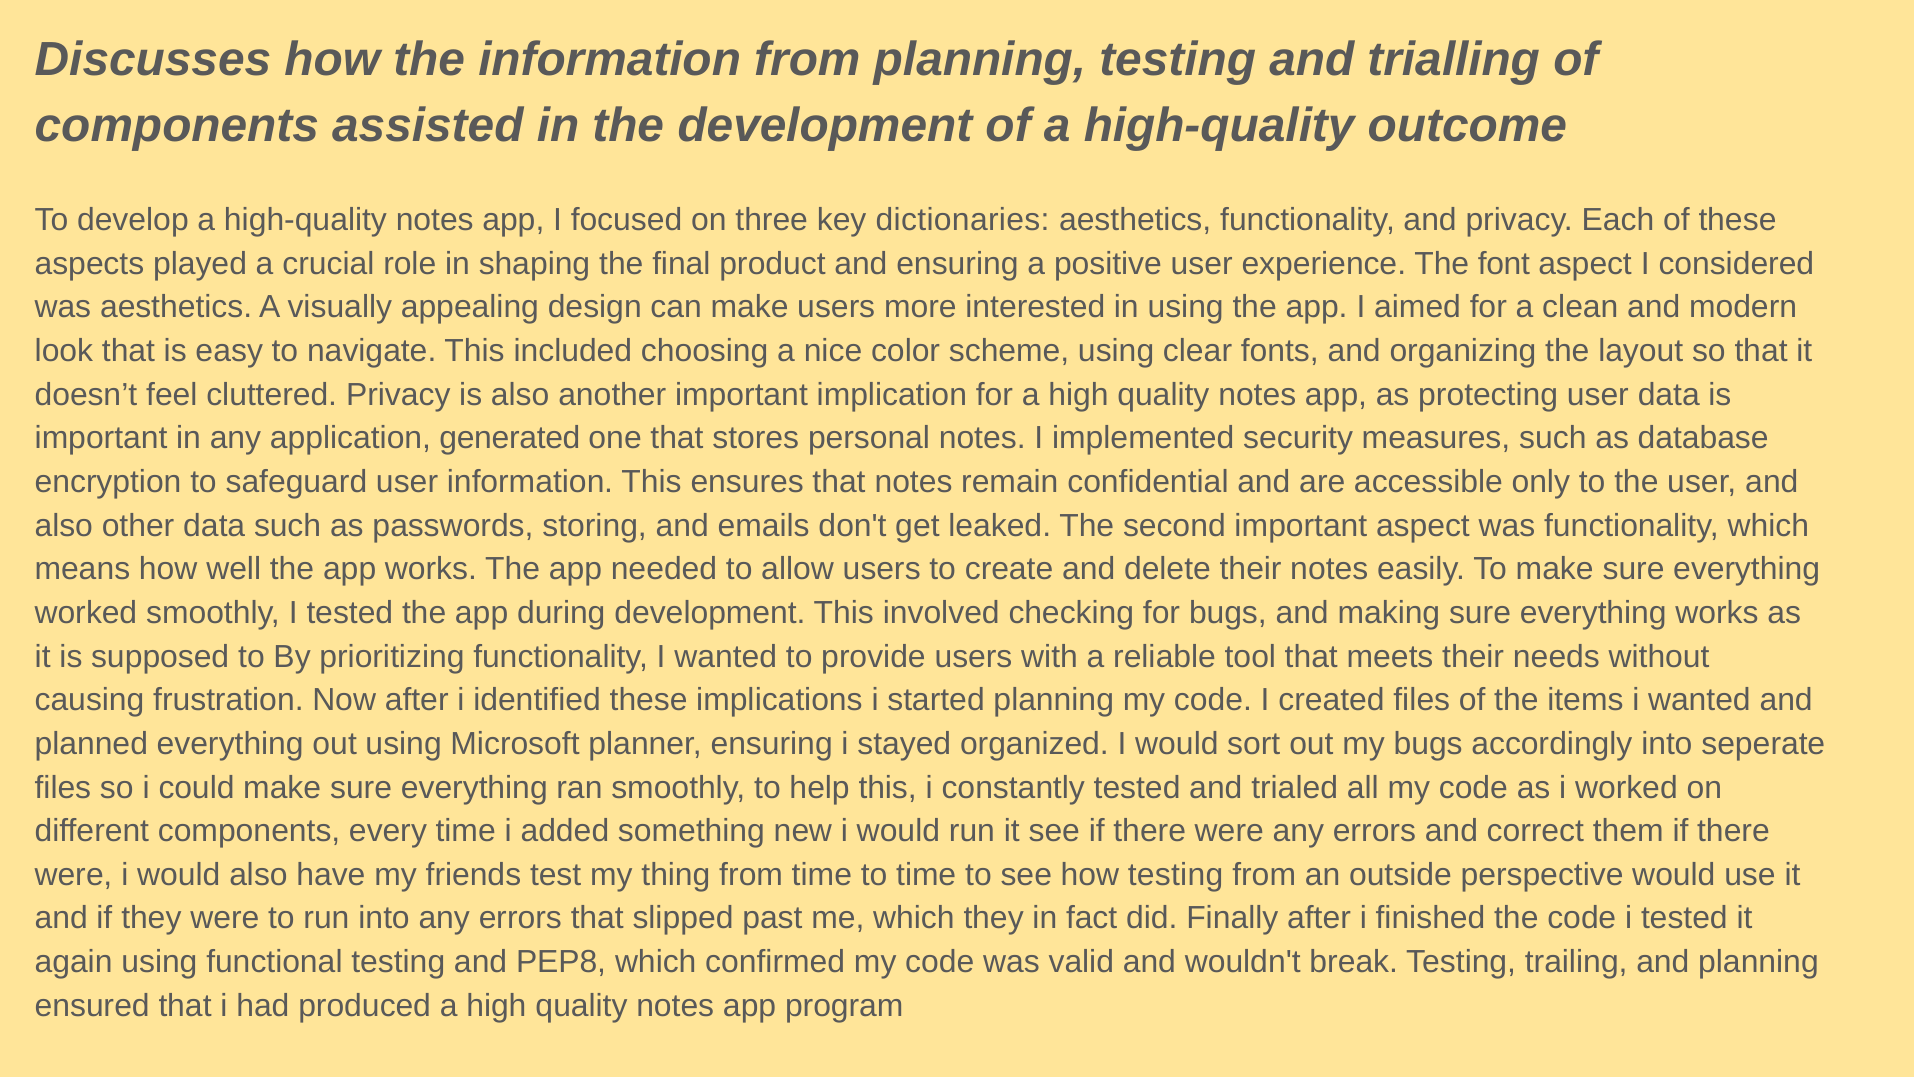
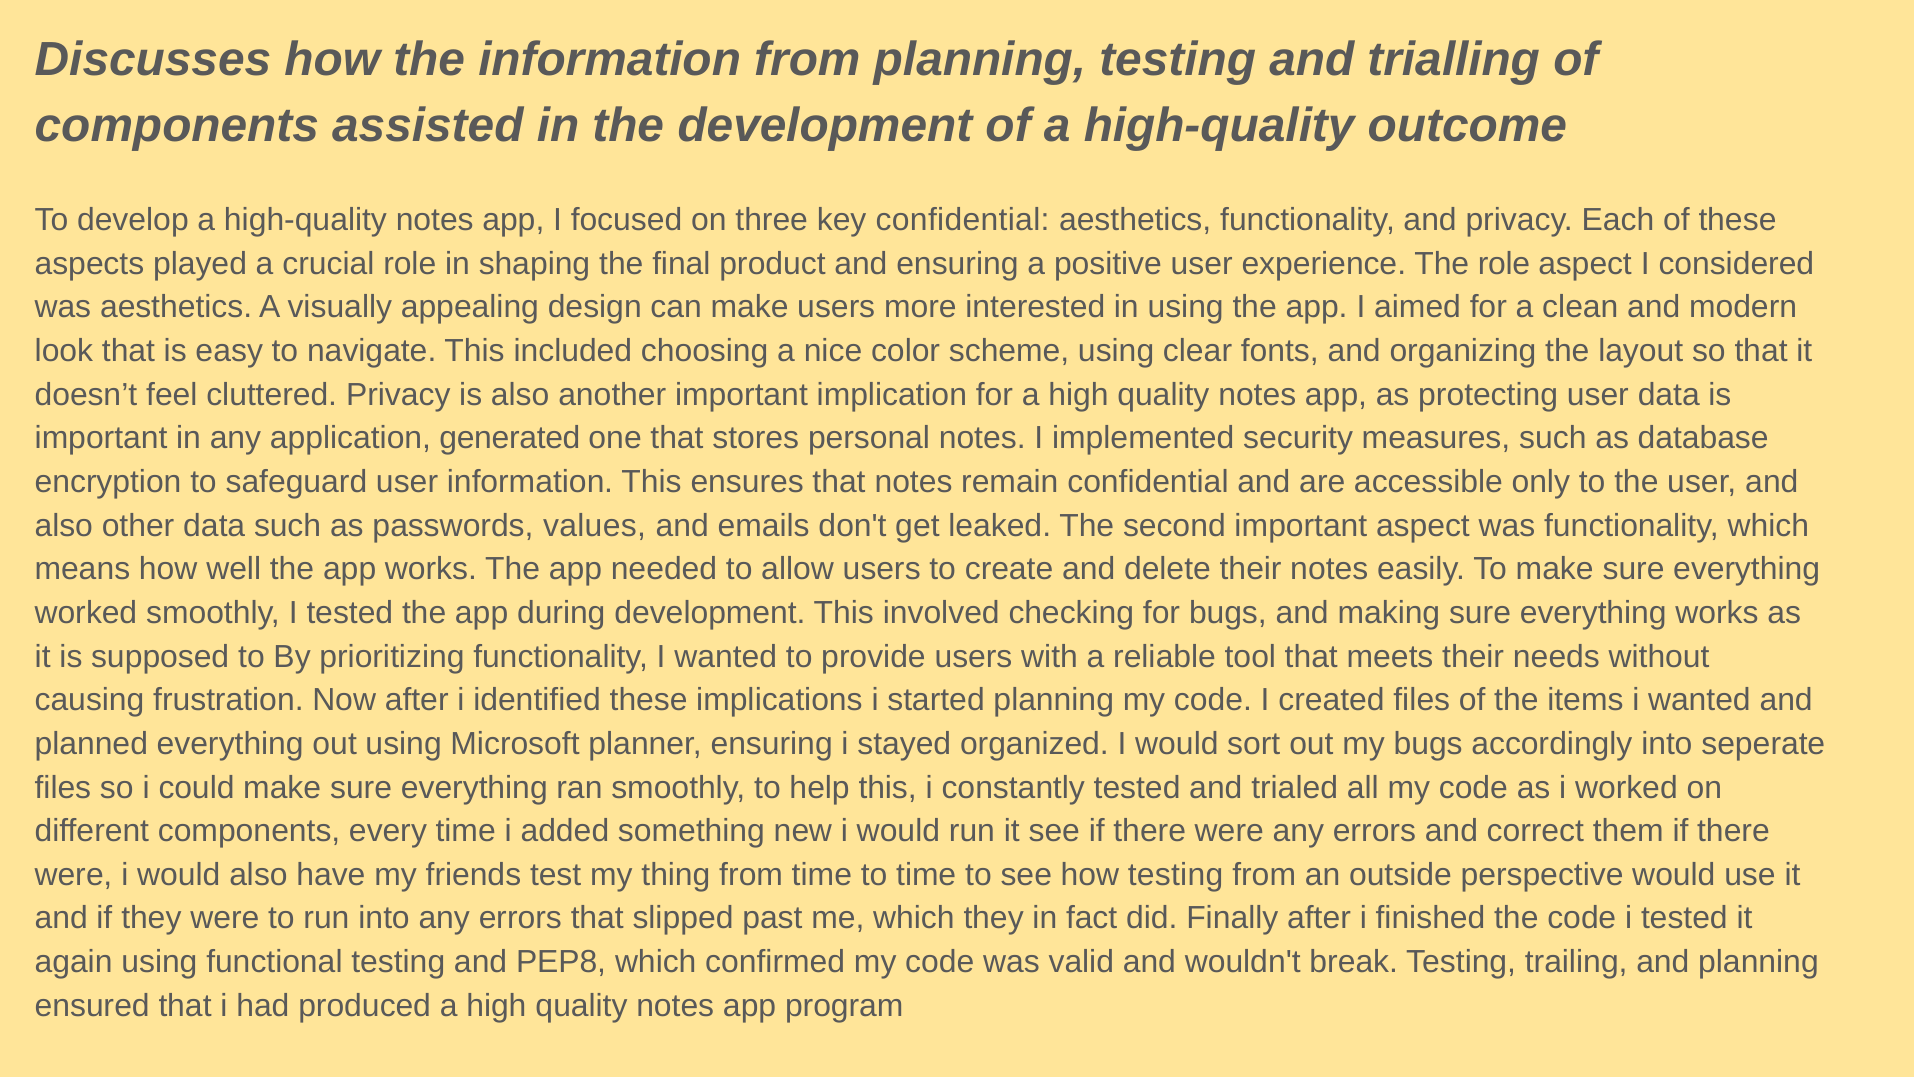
key dictionaries: dictionaries -> confidential
The font: font -> role
storing: storing -> values
